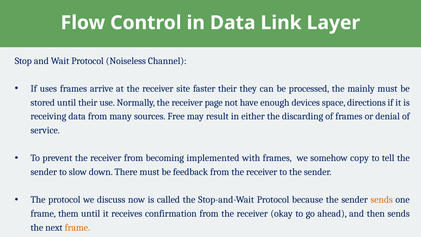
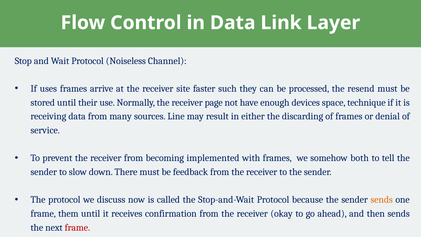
faster their: their -> such
mainly: mainly -> resend
directions: directions -> technique
Free: Free -> Line
copy: copy -> both
frame at (77, 227) colour: orange -> red
